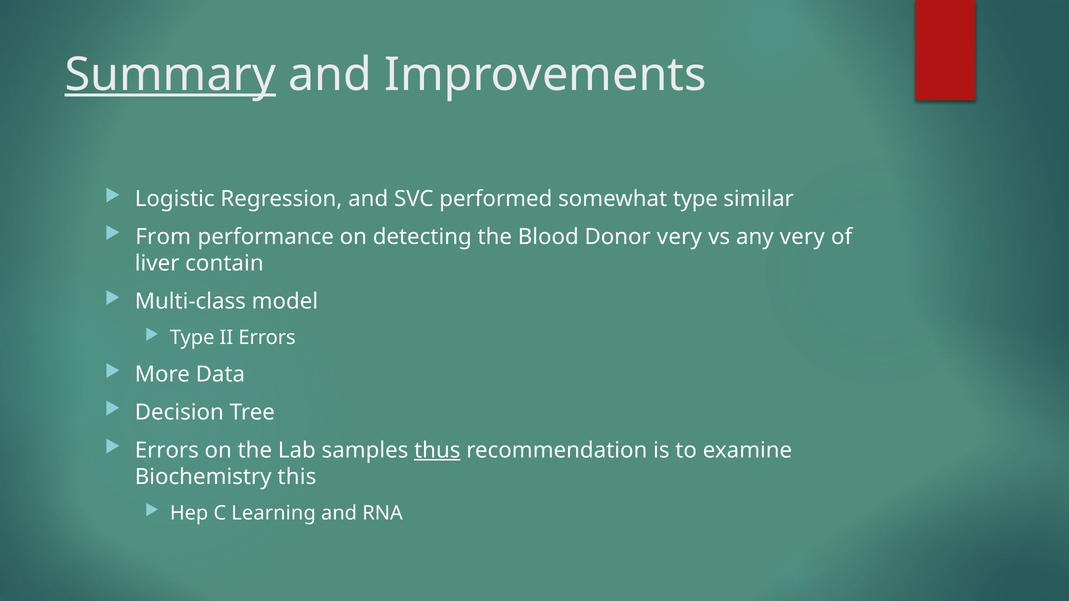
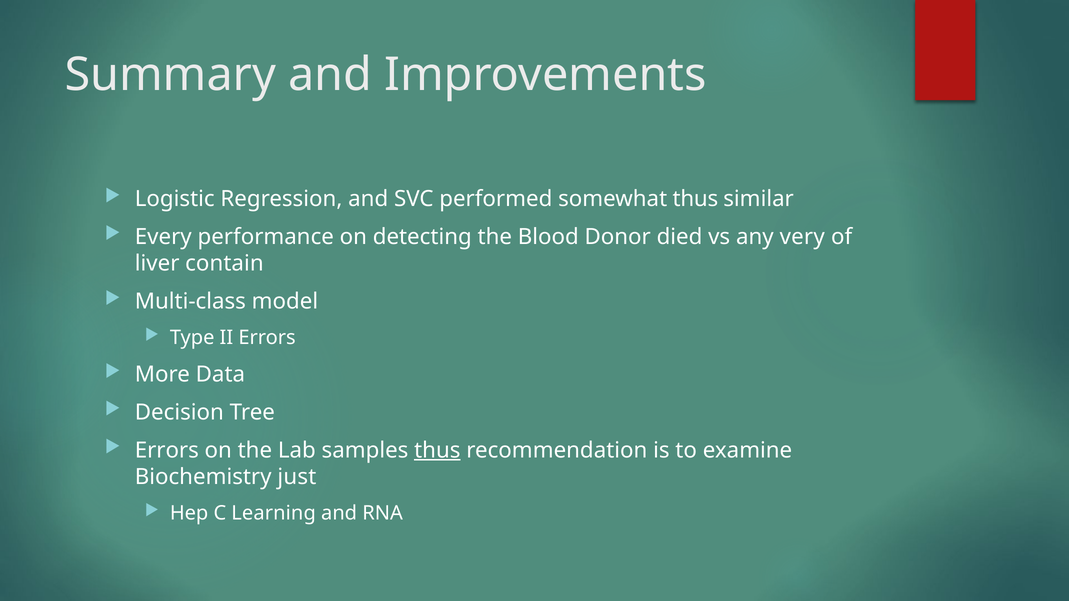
Summary underline: present -> none
somewhat type: type -> thus
From: From -> Every
Donor very: very -> died
this: this -> just
